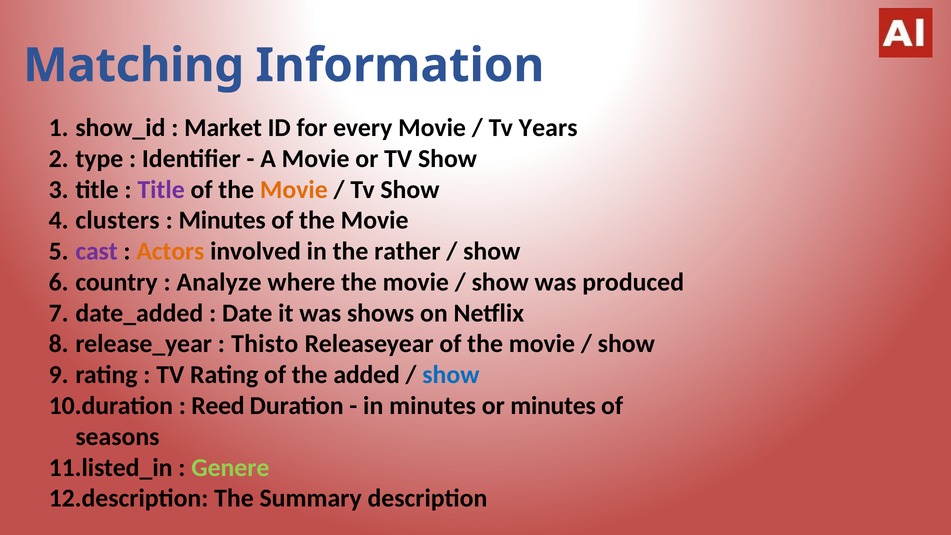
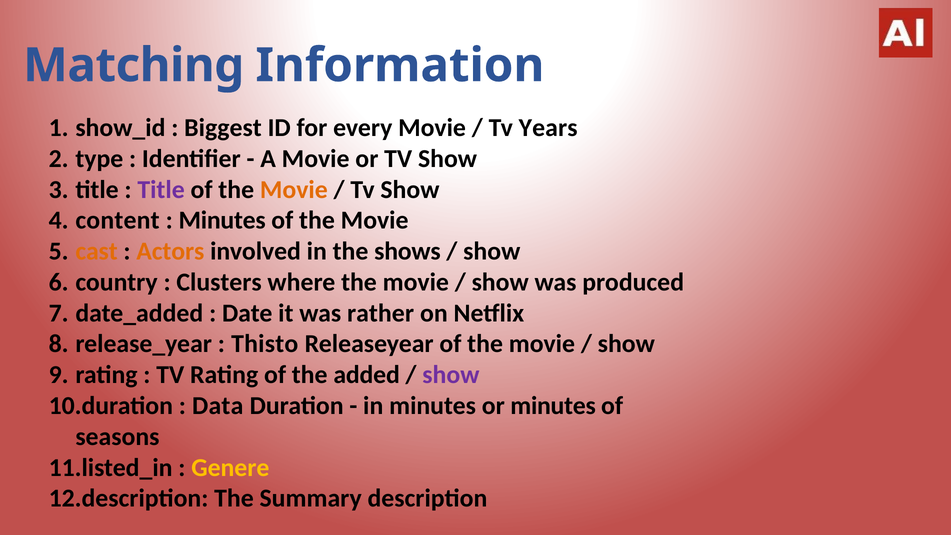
Market: Market -> Biggest
clusters: clusters -> content
cast colour: purple -> orange
rather: rather -> shows
Analyze: Analyze -> Clusters
shows: shows -> rather
show at (451, 375) colour: blue -> purple
Reed: Reed -> Data
Genere colour: light green -> yellow
